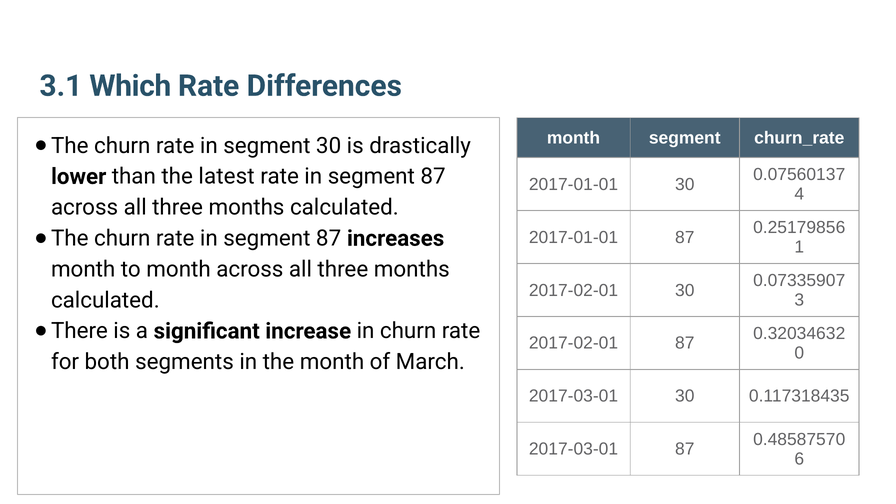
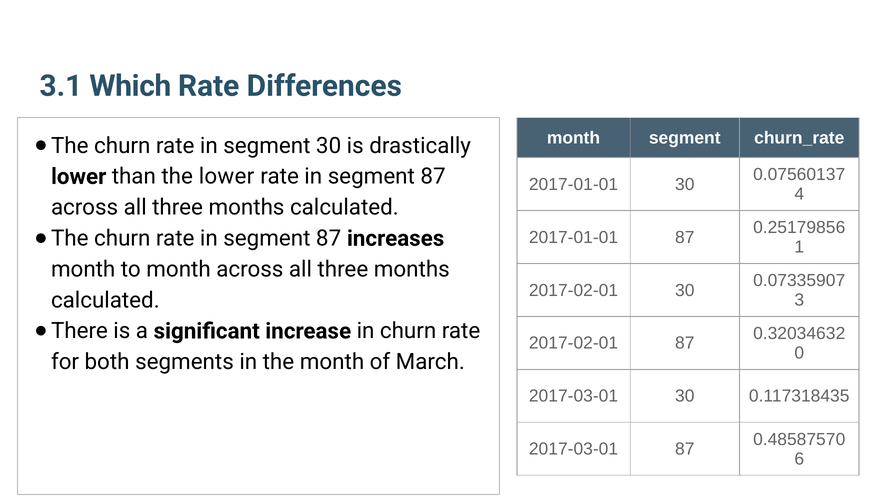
the latest: latest -> lower
